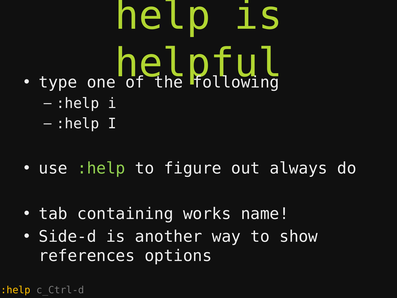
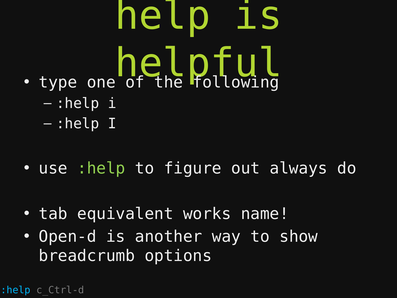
containing: containing -> equivalent
Side-d: Side-d -> Open-d
references: references -> breadcrumb
:help at (15, 290) colour: yellow -> light blue
